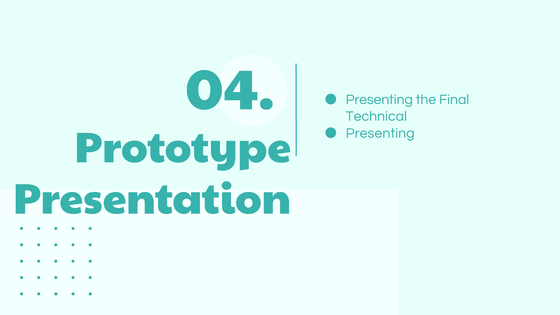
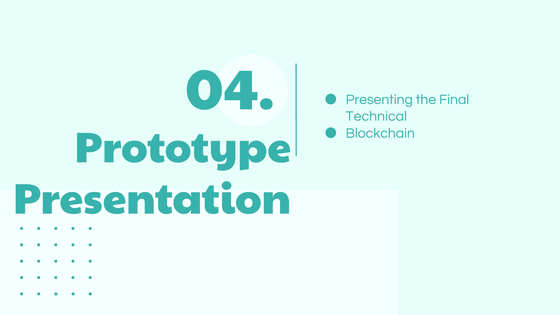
Presenting at (380, 133): Presenting -> Blockchain
